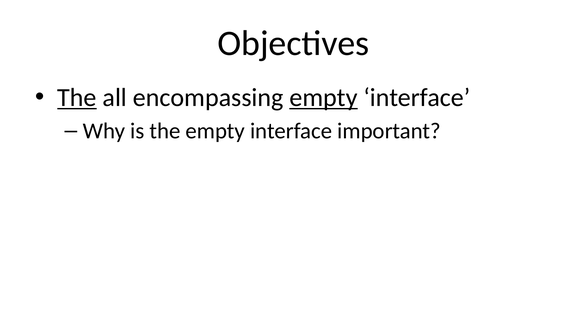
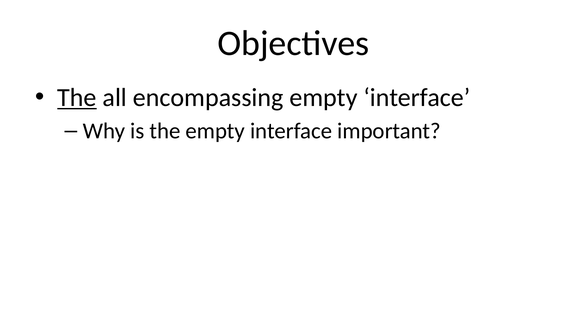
empty at (323, 97) underline: present -> none
